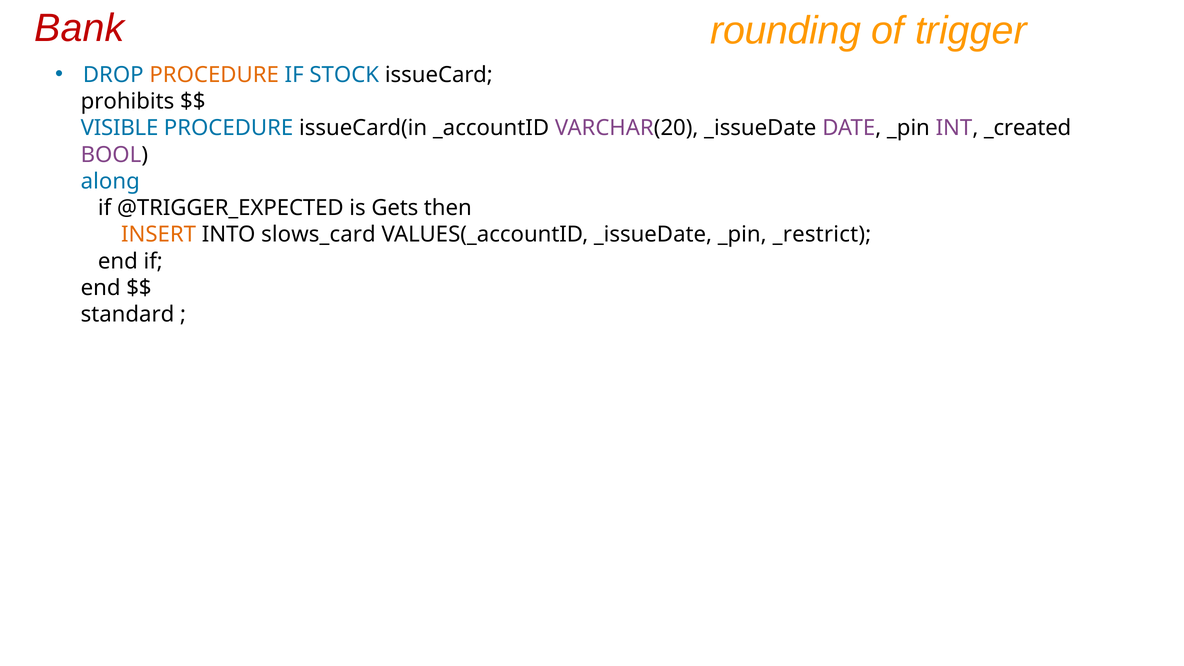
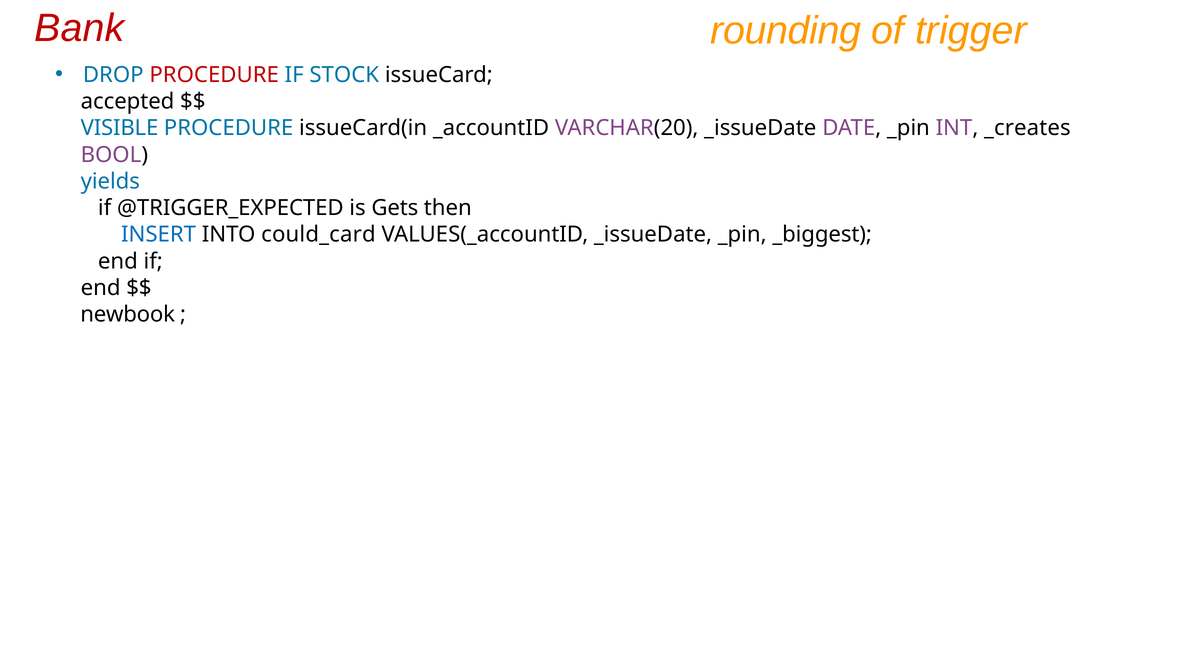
PROCEDURE at (214, 75) colour: orange -> red
prohibits: prohibits -> accepted
_created: _created -> _creates
along: along -> yields
INSERT colour: orange -> blue
slows_card: slows_card -> could_card
_restrict: _restrict -> _biggest
standard: standard -> newbook
